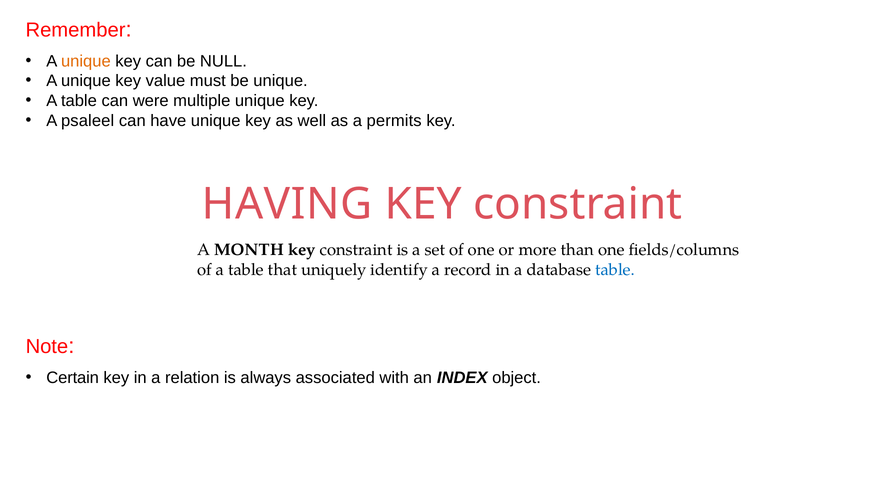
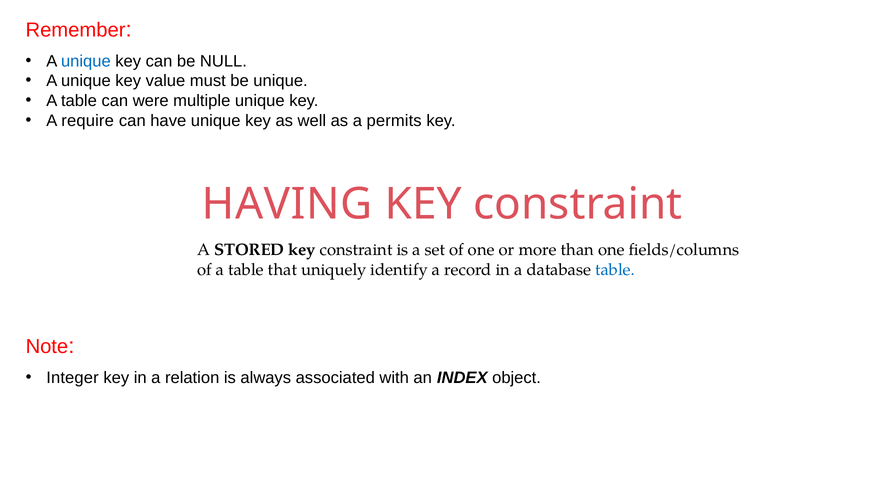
unique at (86, 61) colour: orange -> blue
psaleel: psaleel -> require
MONTH: MONTH -> STORED
Certain: Certain -> Integer
